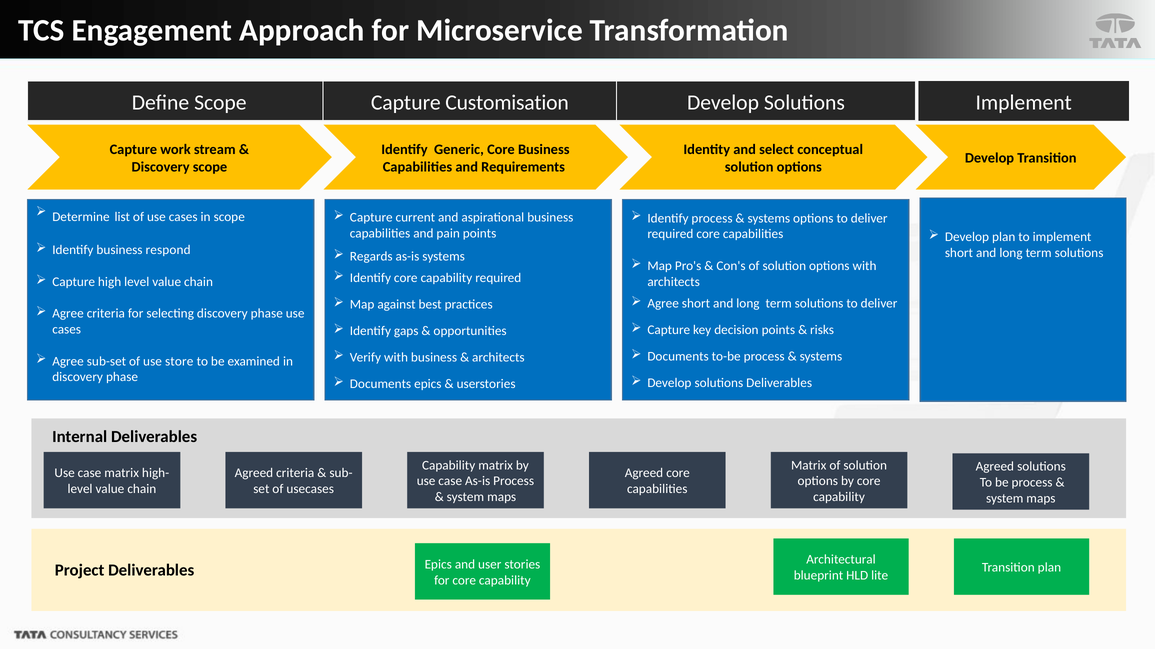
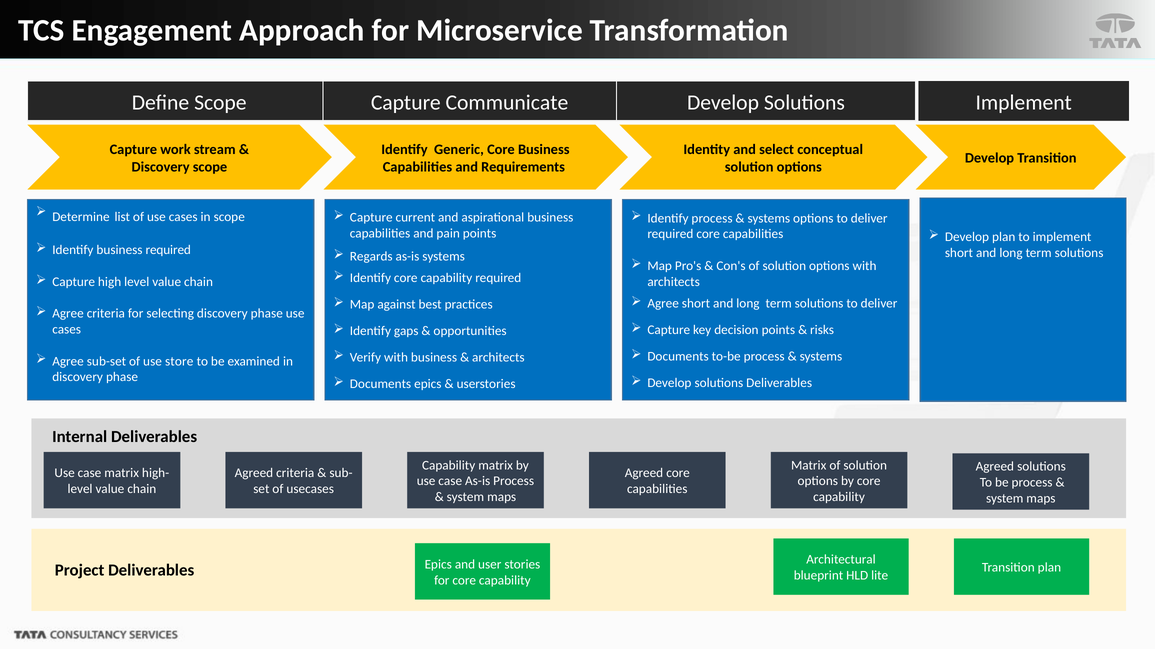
Customisation: Customisation -> Communicate
business respond: respond -> required
